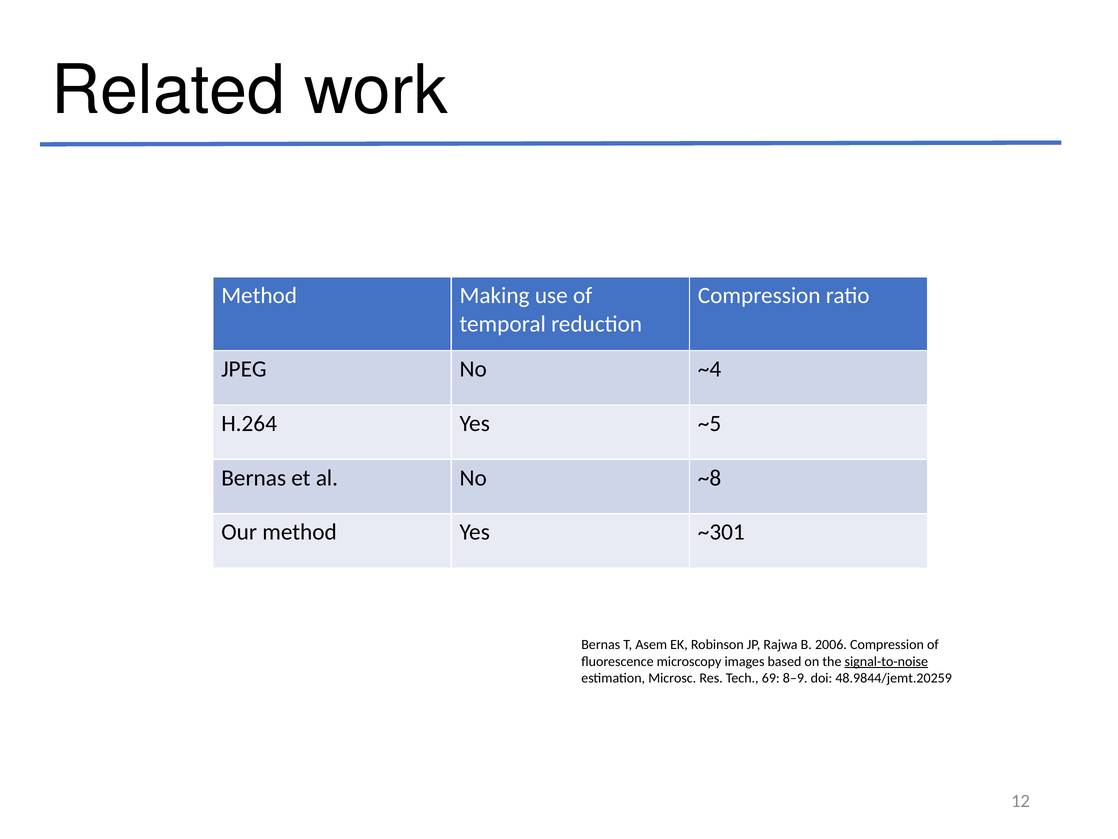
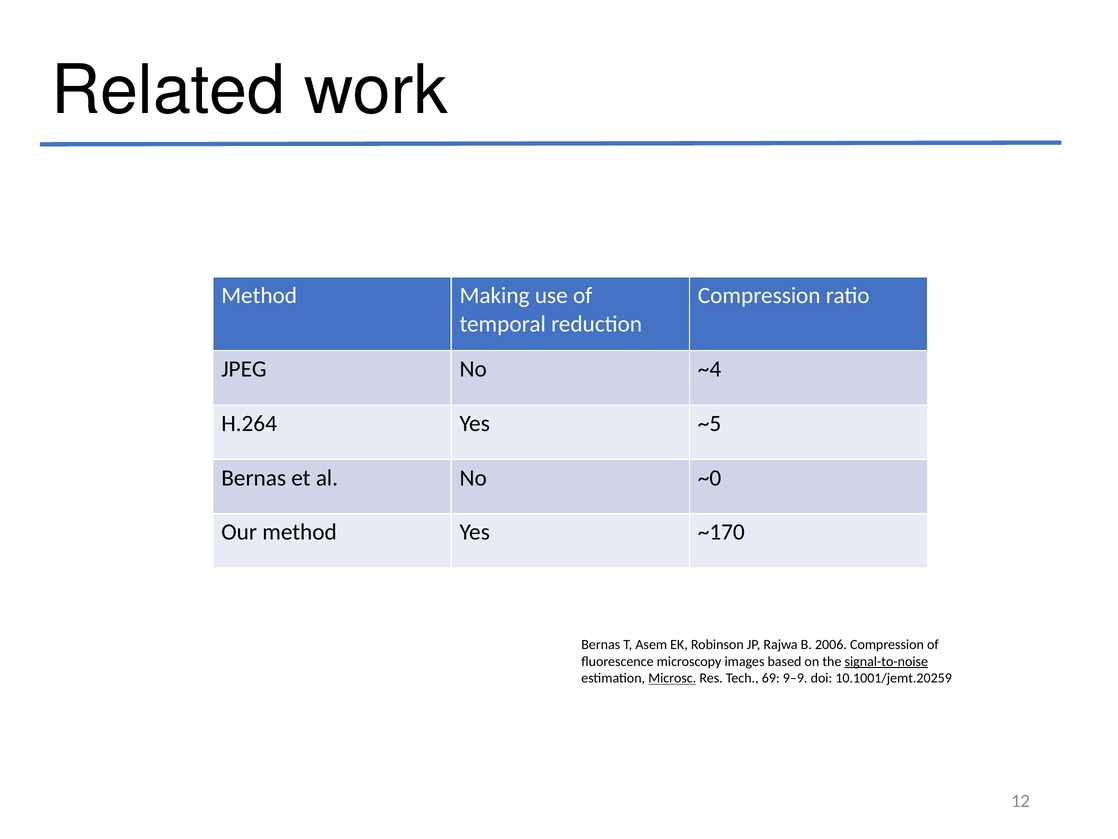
~8: ~8 -> ~0
~301: ~301 -> ~170
Microsc underline: none -> present
8–9: 8–9 -> 9–9
48.9844/jemt.20259: 48.9844/jemt.20259 -> 10.1001/jemt.20259
